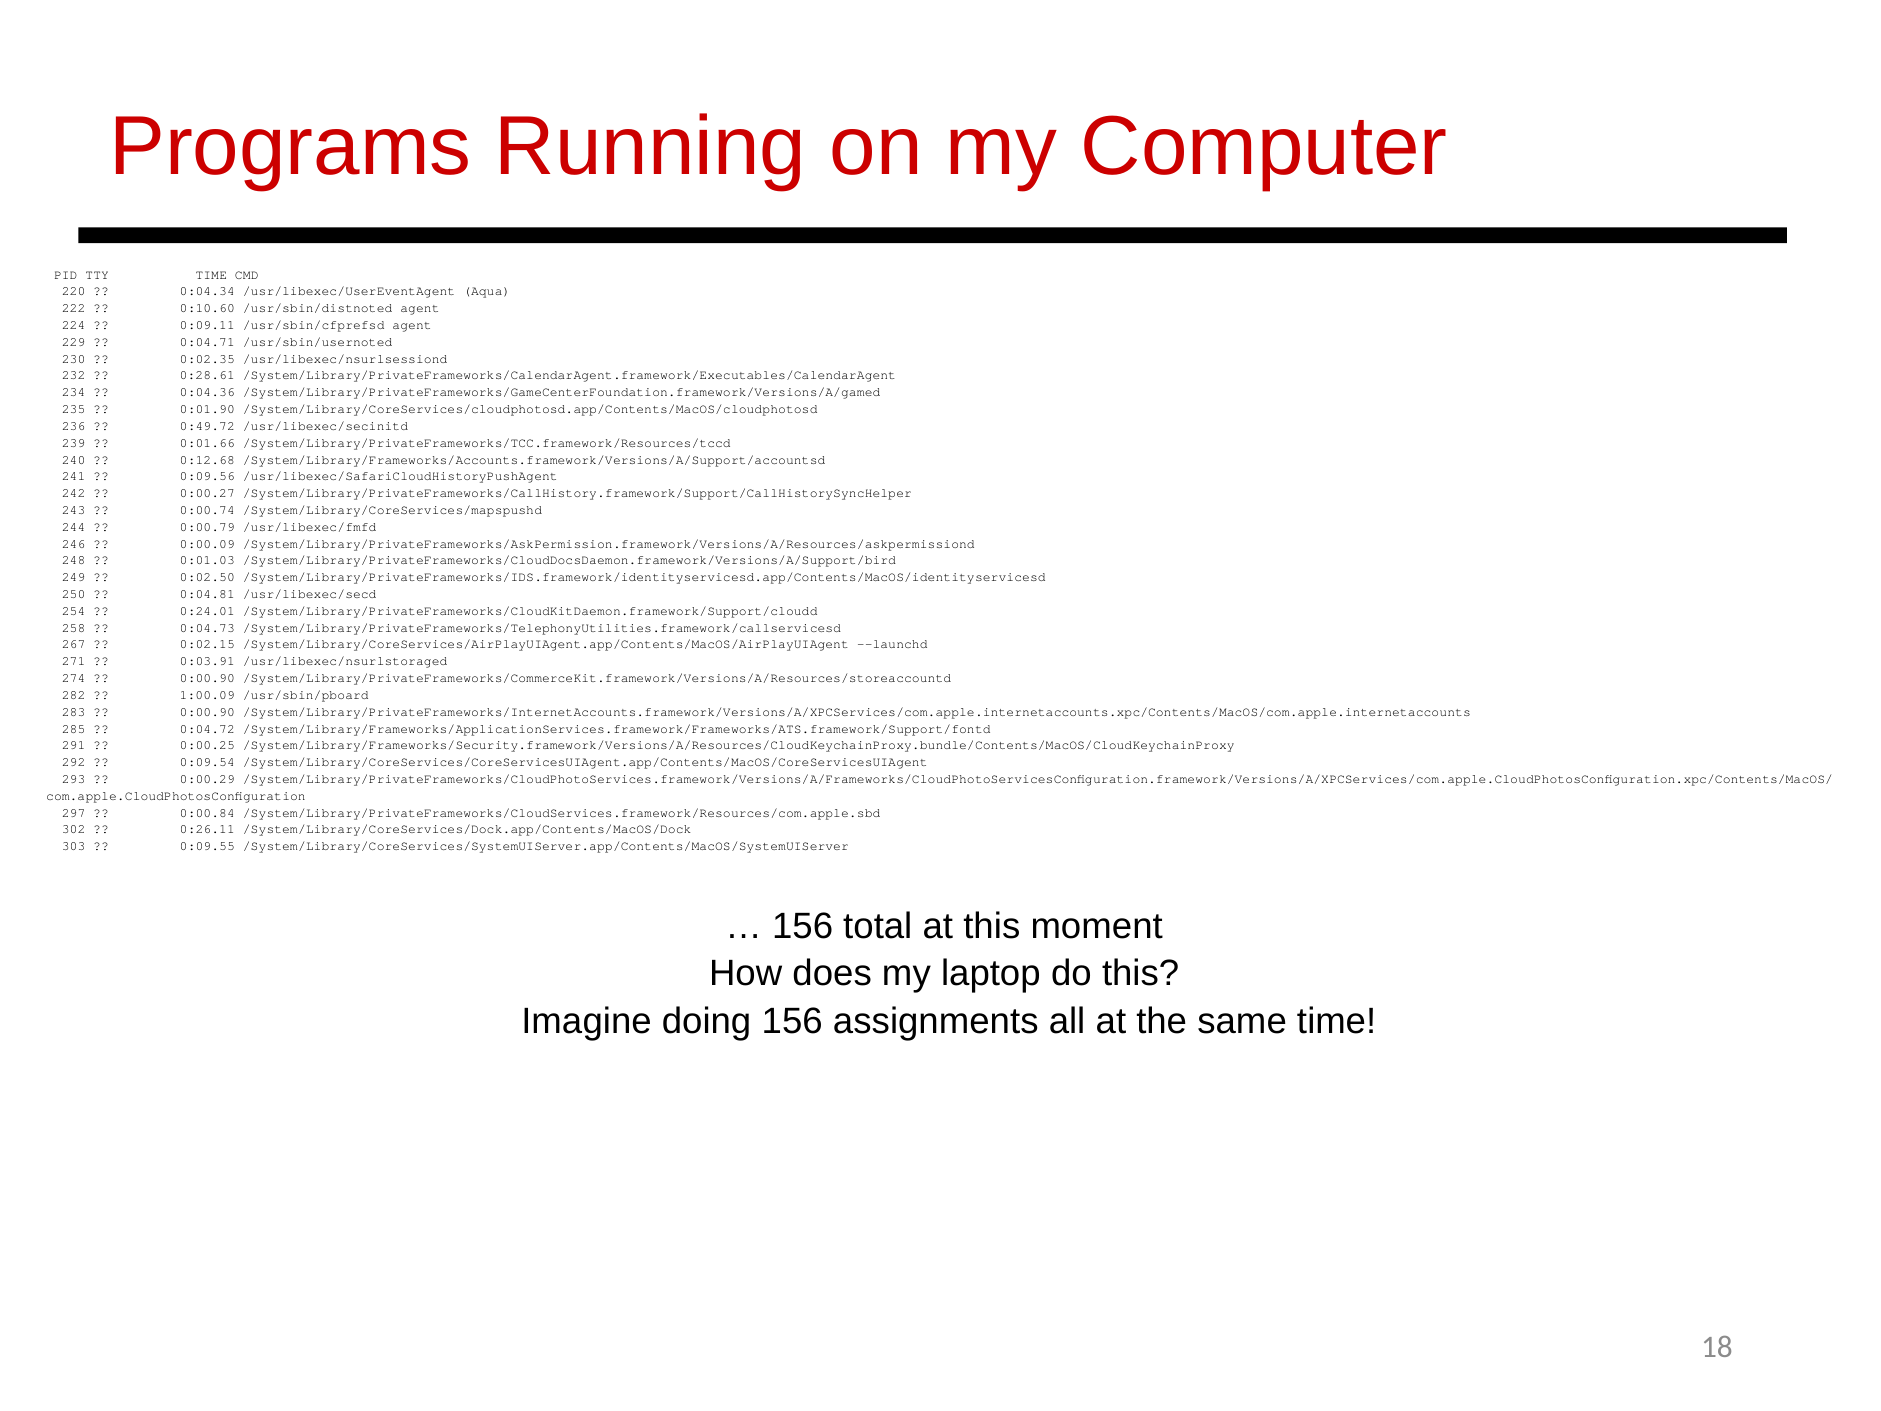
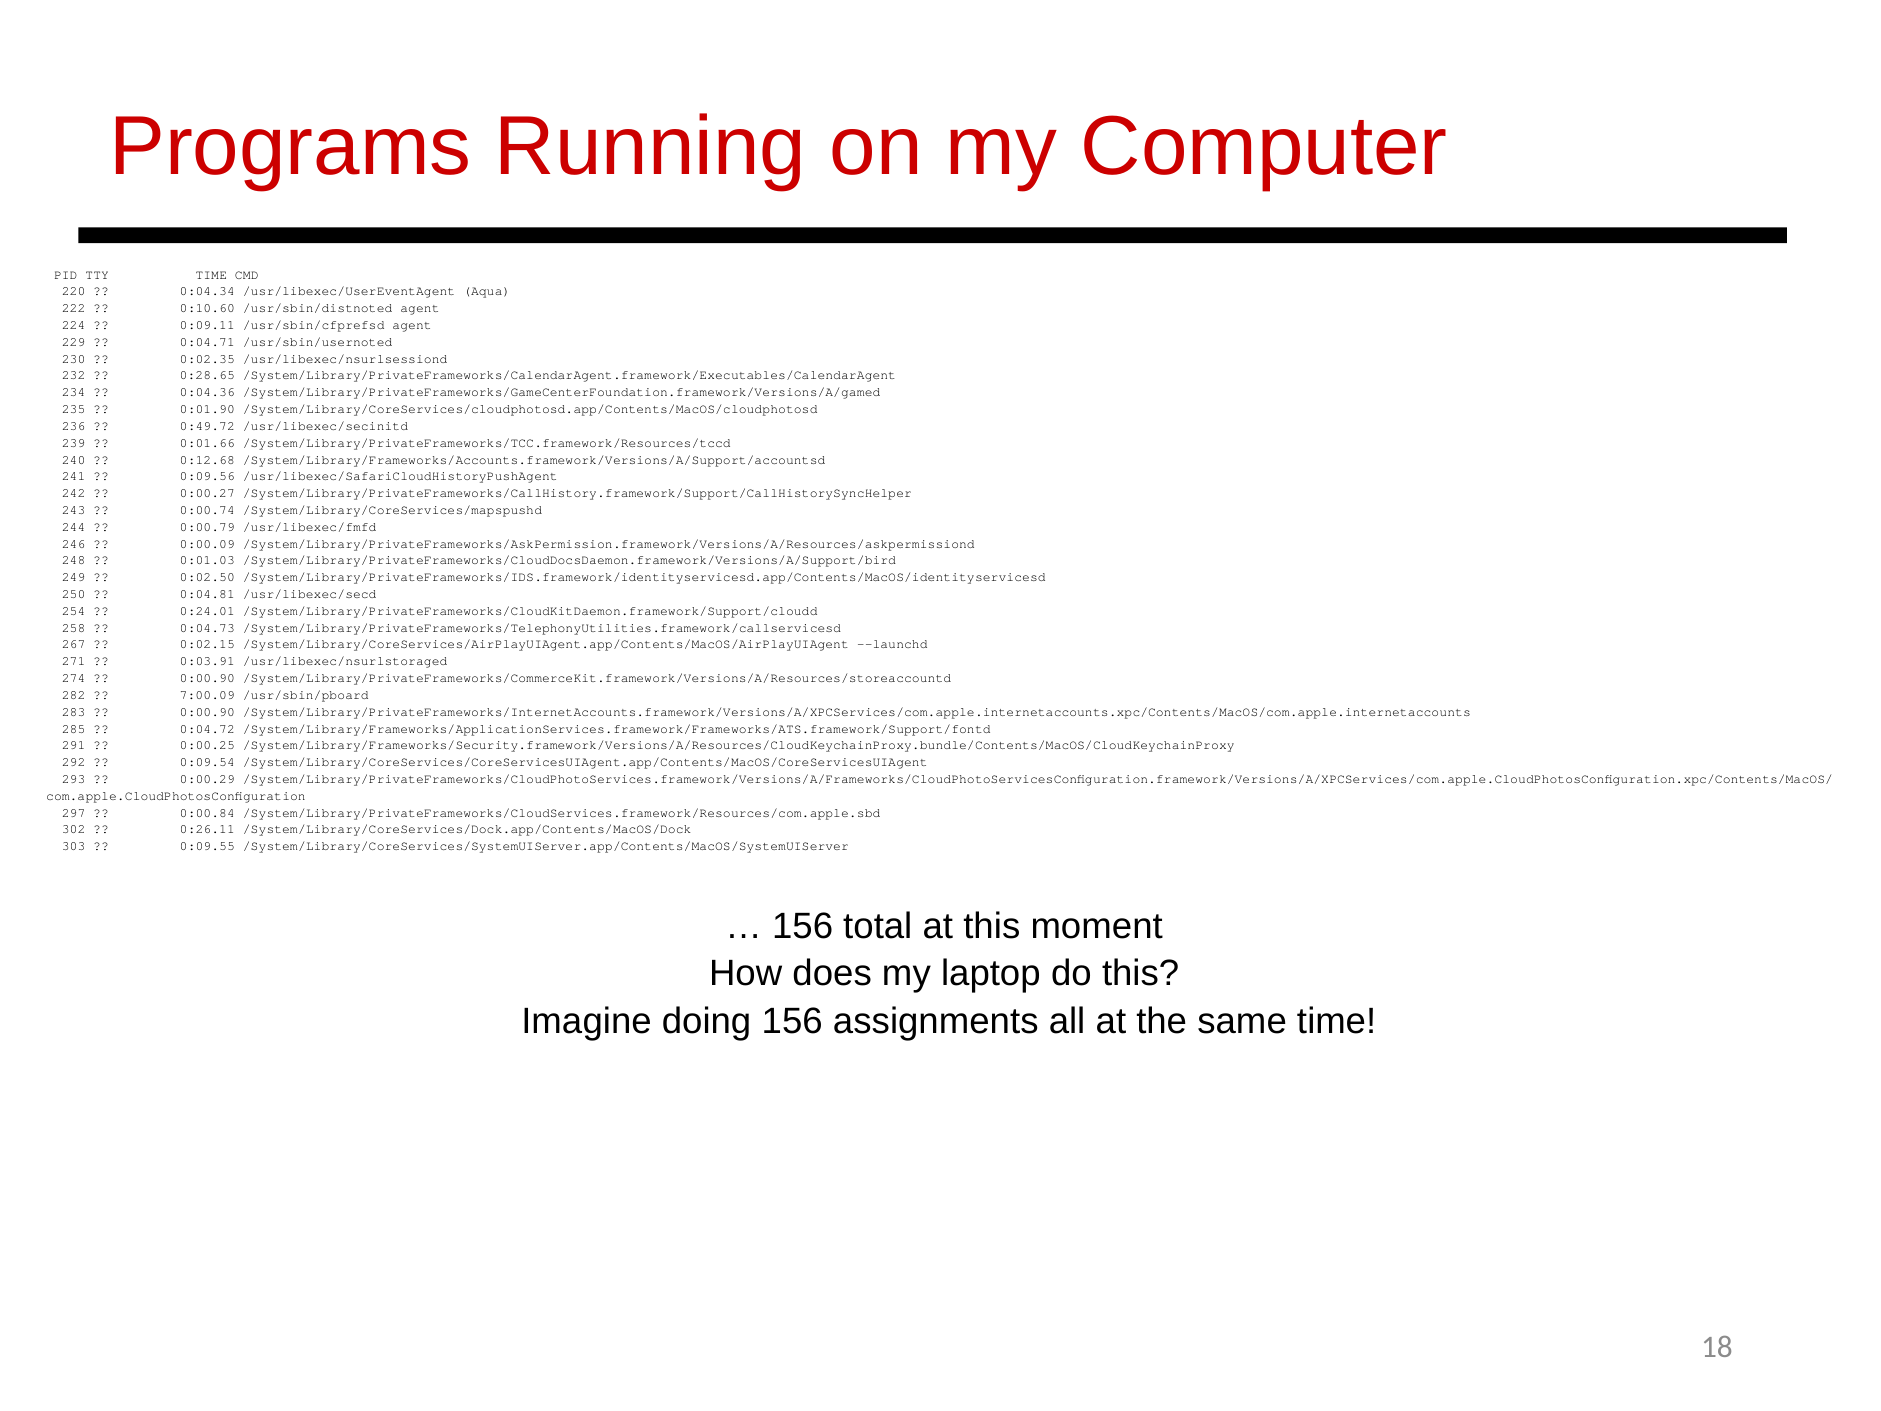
0:28.61: 0:28.61 -> 0:28.65
1:00.09: 1:00.09 -> 7:00.09
